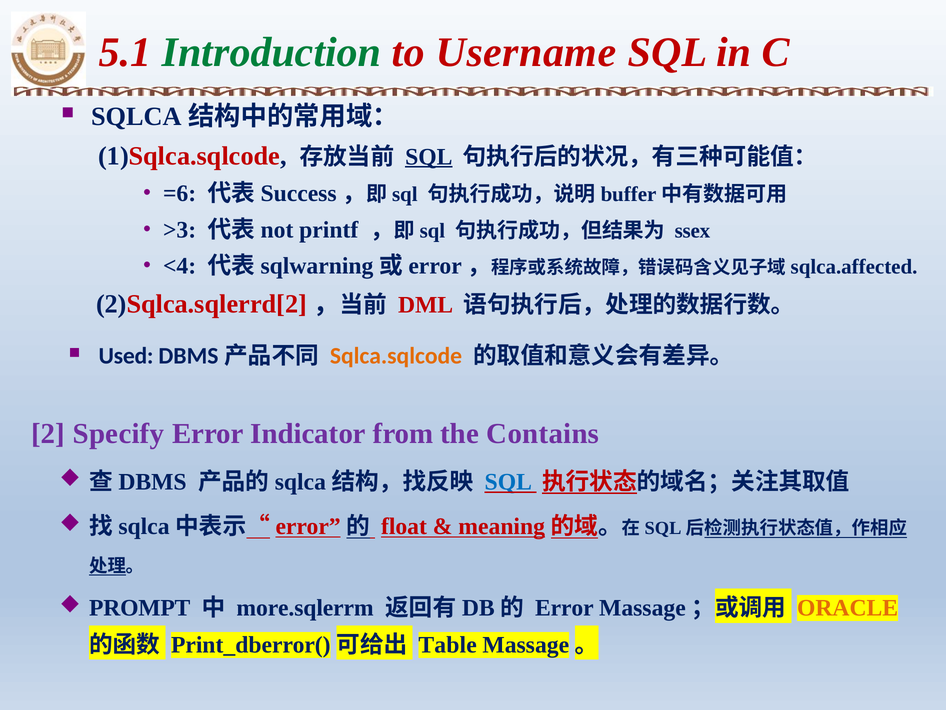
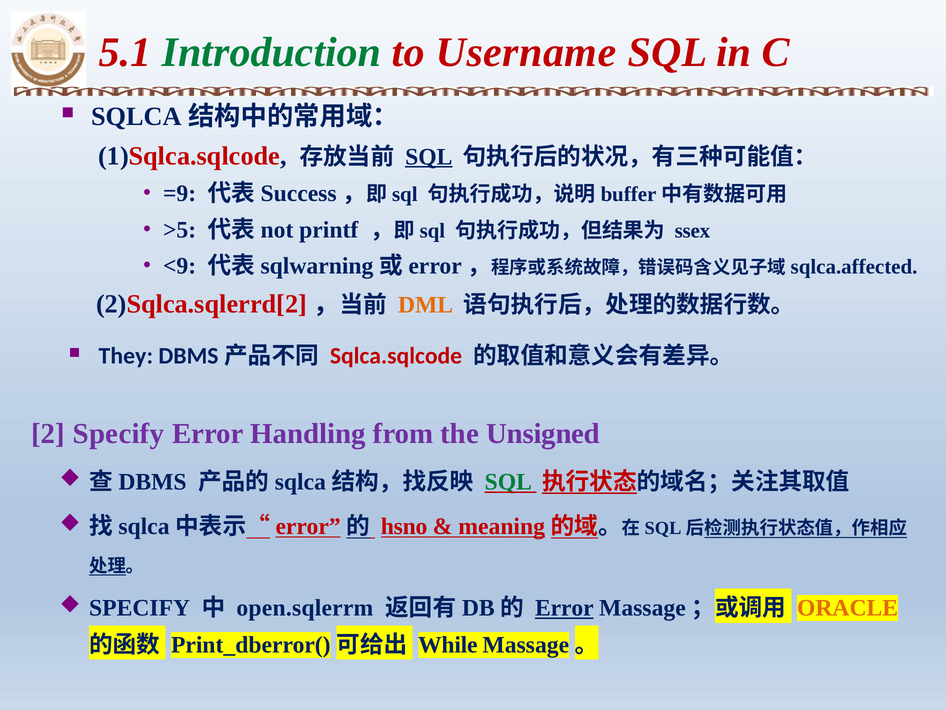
=6: =6 -> =9
>3: >3 -> >5
<4: <4 -> <9
DML colour: red -> orange
Used: Used -> They
Sqlca.sqlcode colour: orange -> red
Indicator: Indicator -> Handling
Contains: Contains -> Unsigned
SQL at (508, 482) colour: blue -> green
float: float -> hsno
PROMPT at (140, 608): PROMPT -> SPECIFY
more.sqlerrm: more.sqlerrm -> open.sqlerrm
Error at (564, 608) underline: none -> present
Table: Table -> While
